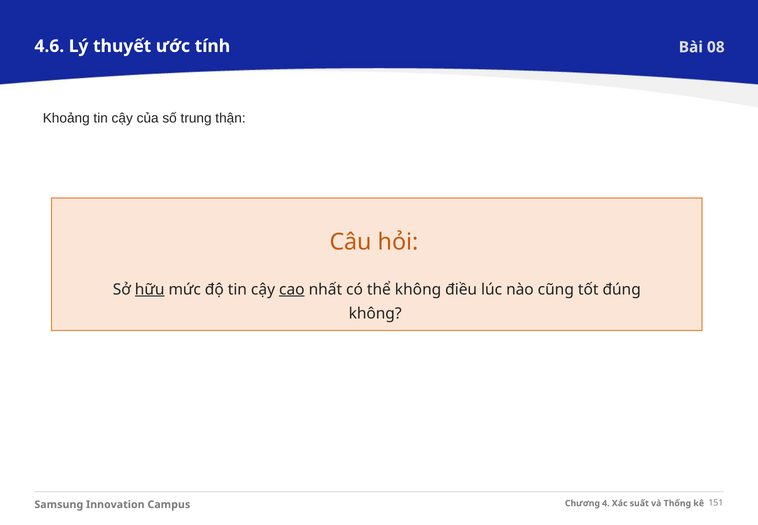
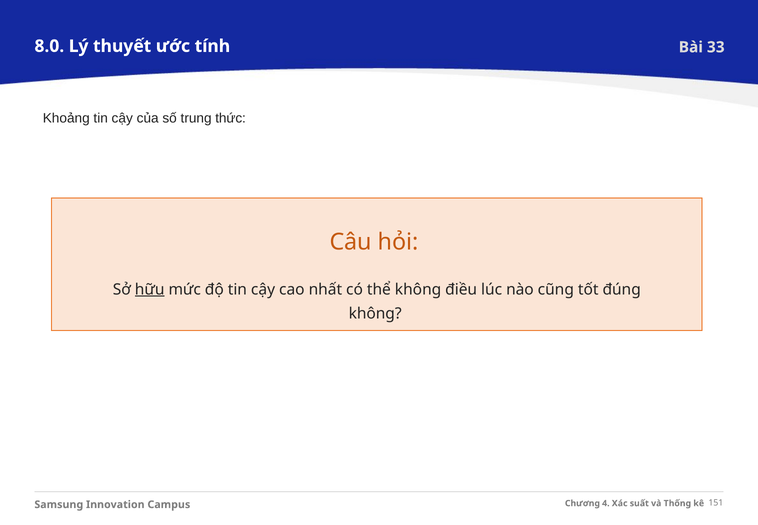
4.6: 4.6 -> 8.0
08: 08 -> 33
thận: thận -> thức
cao underline: present -> none
